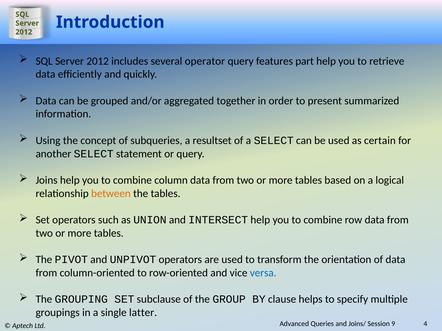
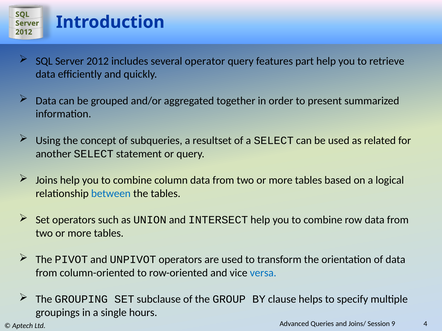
certain: certain -> related
between colour: orange -> blue
latter: latter -> hours
